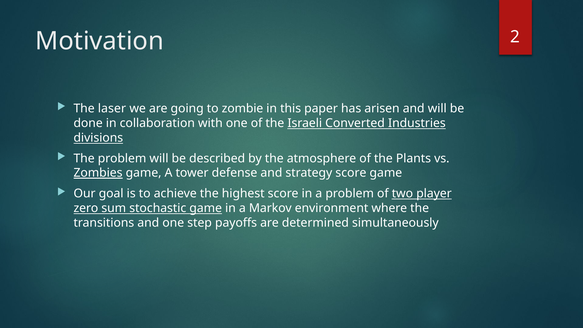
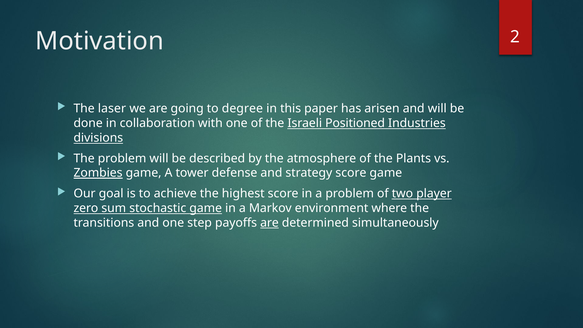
zombie: zombie -> degree
Converted: Converted -> Positioned
are at (269, 223) underline: none -> present
